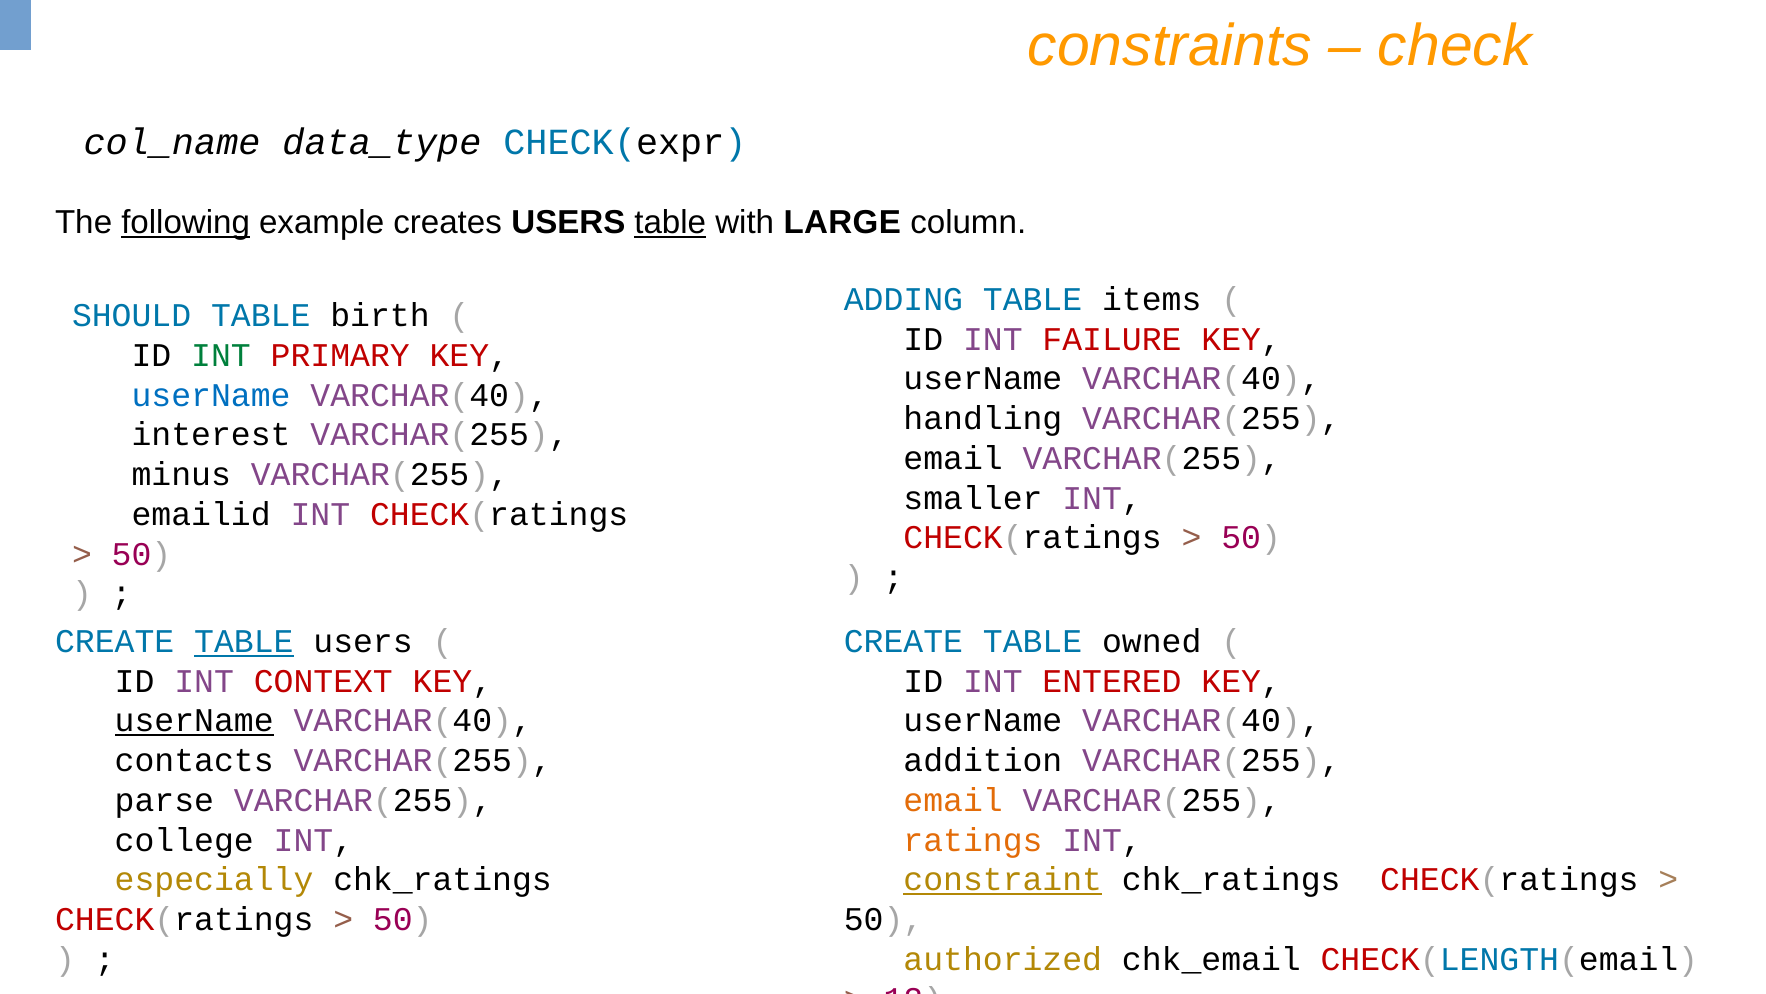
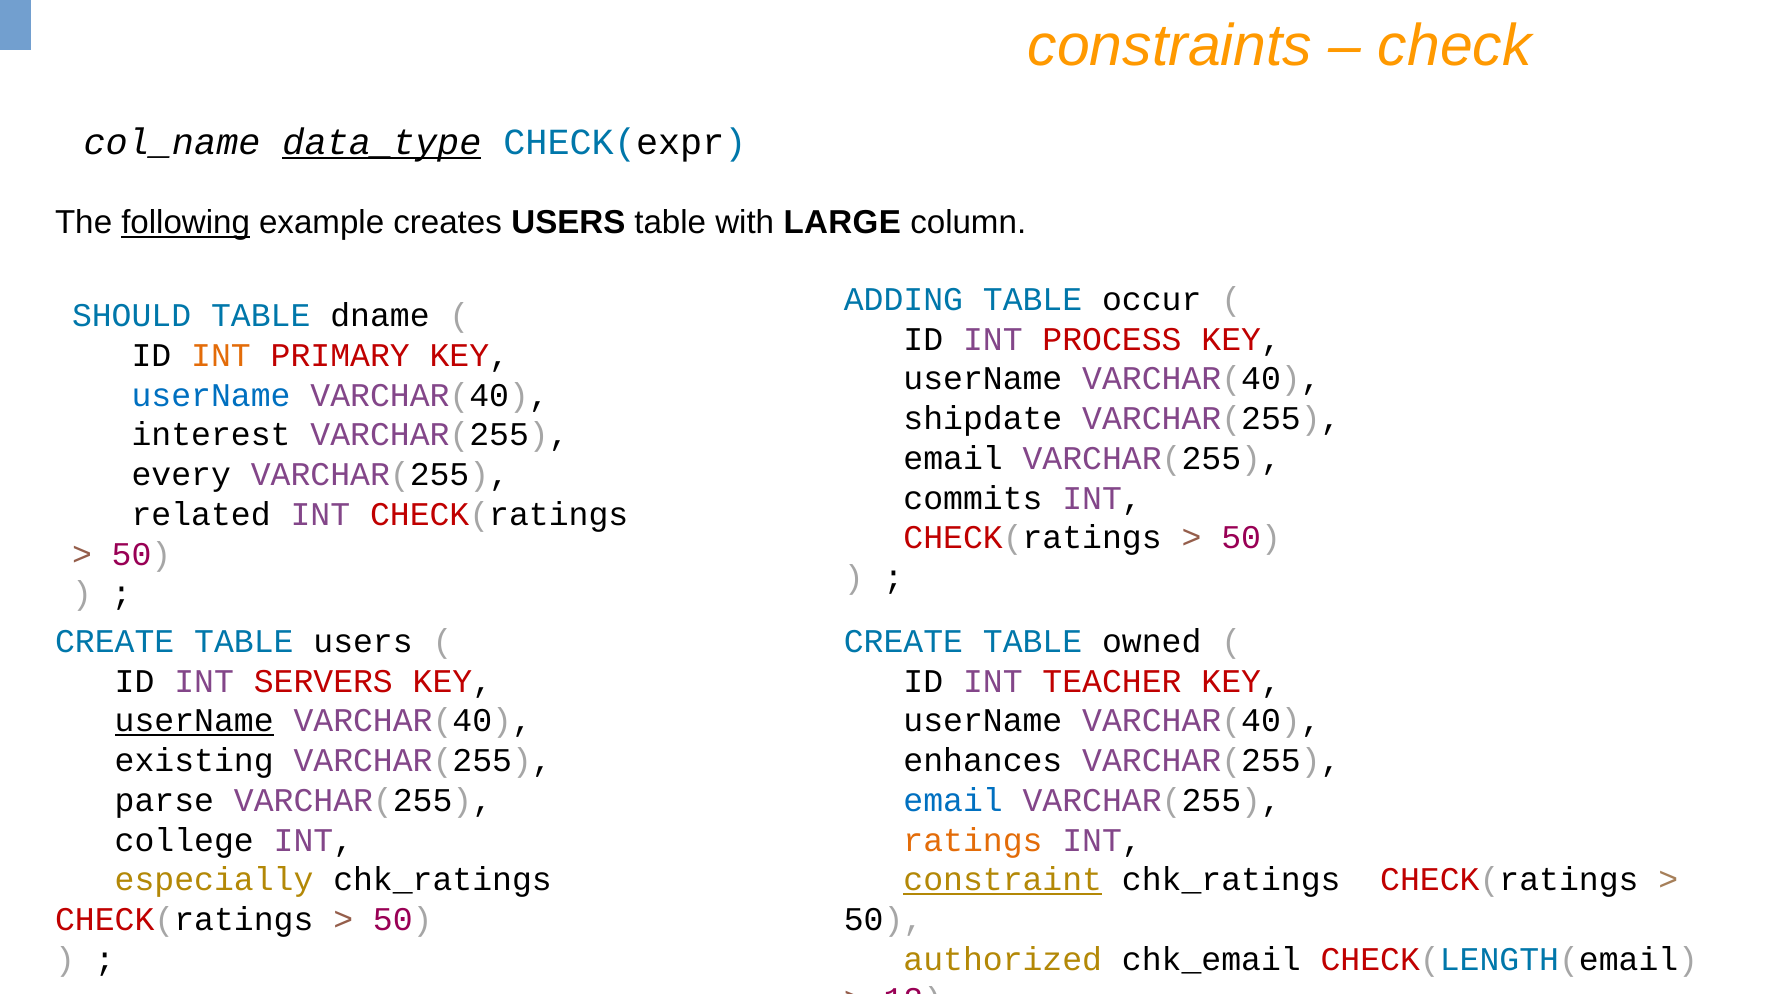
data_type underline: none -> present
table at (670, 223) underline: present -> none
items: items -> occur
birth: birth -> dname
FAILURE: FAILURE -> PROCESS
INT at (221, 355) colour: green -> orange
handling: handling -> shipdate
minus: minus -> every
smaller: smaller -> commits
emailid: emailid -> related
TABLE at (244, 641) underline: present -> none
CONTEXT: CONTEXT -> SERVERS
ENTERED: ENTERED -> TEACHER
contacts: contacts -> existing
addition: addition -> enhances
email at (953, 800) colour: orange -> blue
